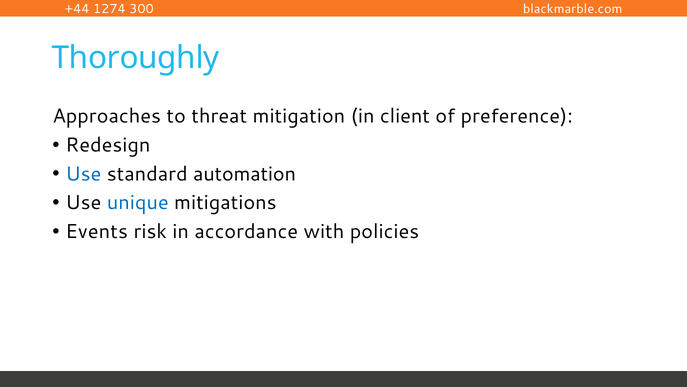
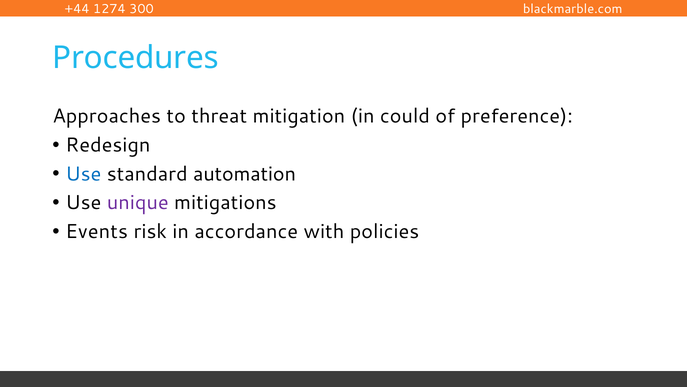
Thoroughly: Thoroughly -> Procedures
client: client -> could
unique colour: blue -> purple
